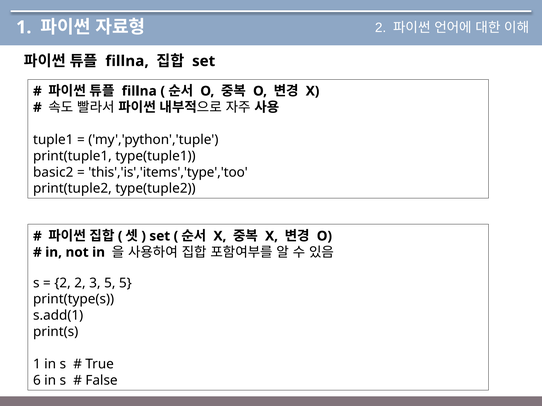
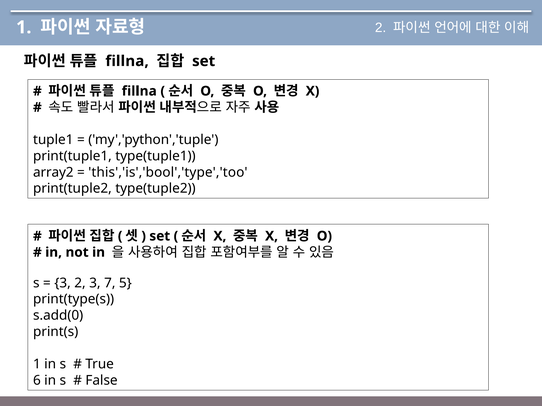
basic2: basic2 -> array2
this','is','items','type','too: this','is','items','type','too -> this','is','bool','type','too
2 at (63, 283): 2 -> 3
3 5: 5 -> 7
s.add(1: s.add(1 -> s.add(0
